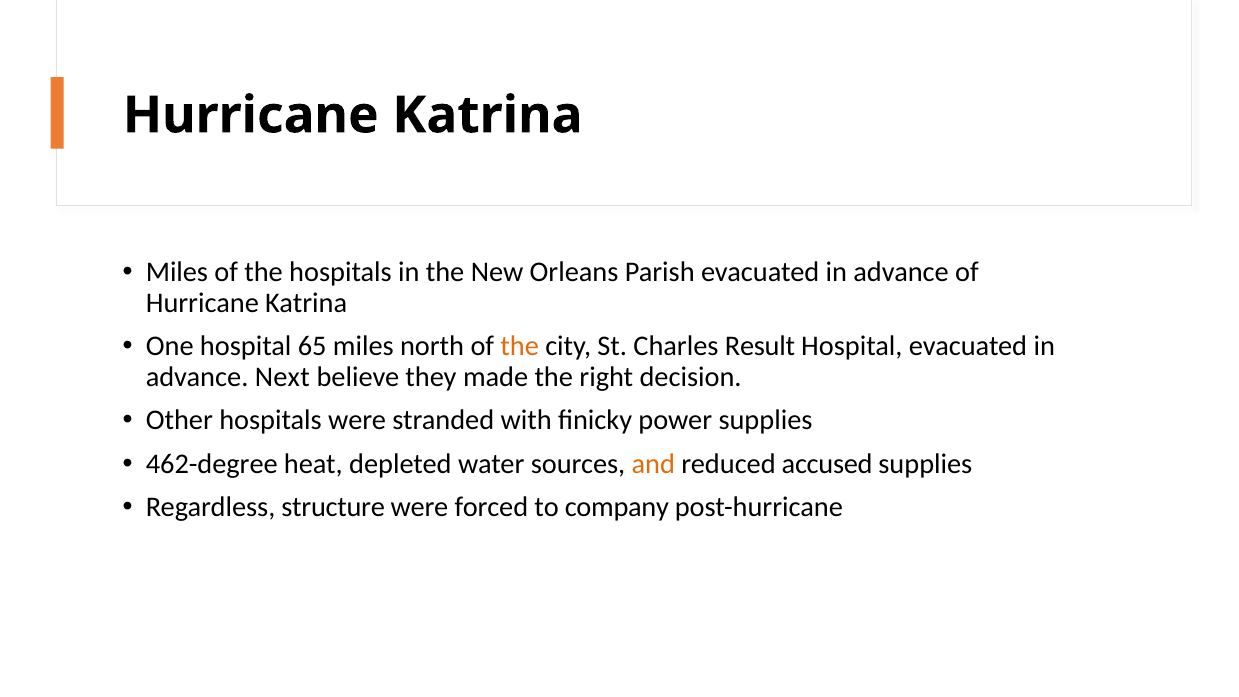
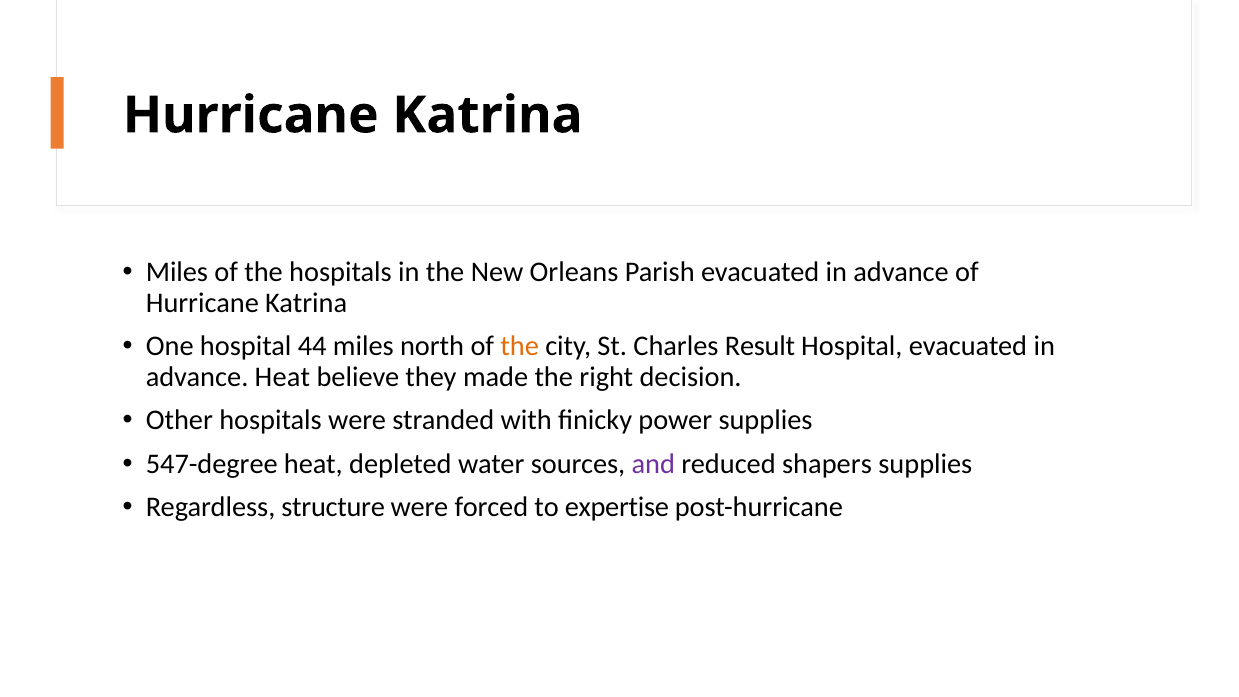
65: 65 -> 44
advance Next: Next -> Heat
462-degree: 462-degree -> 547-degree
and colour: orange -> purple
accused: accused -> shapers
company: company -> expertise
